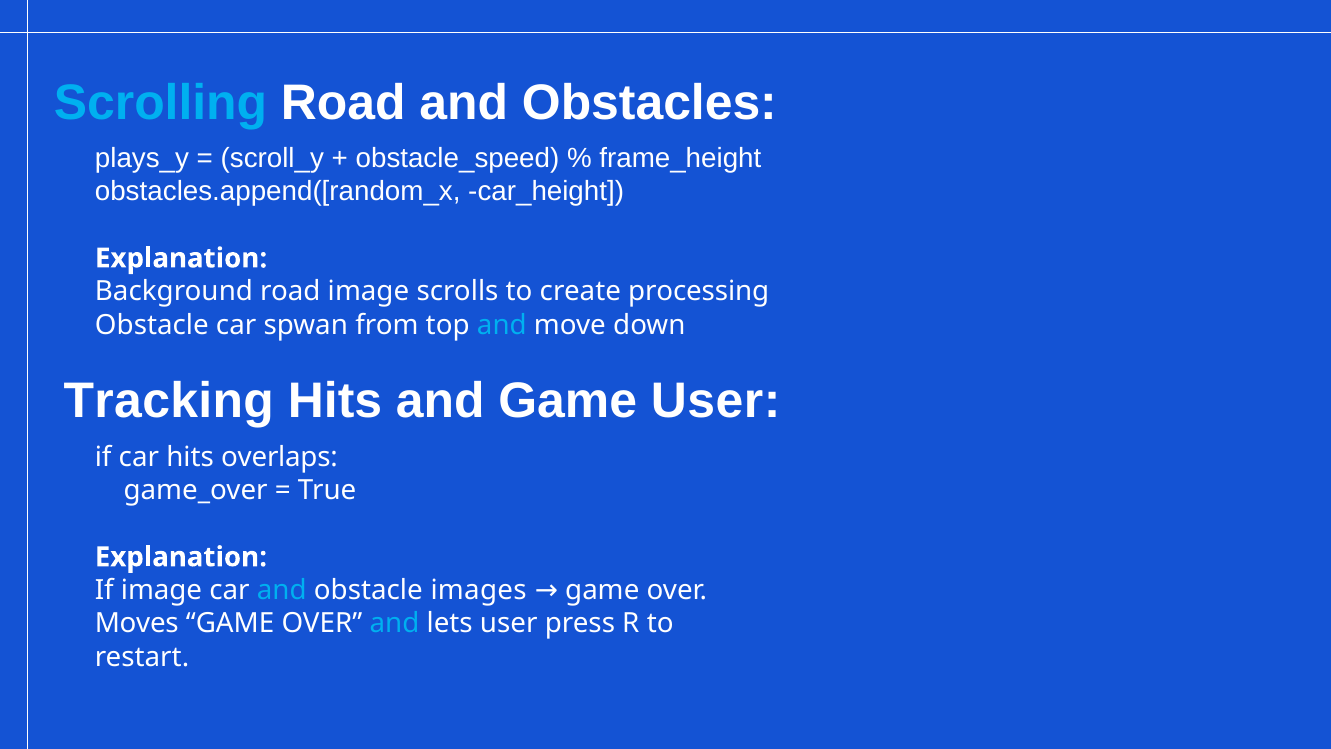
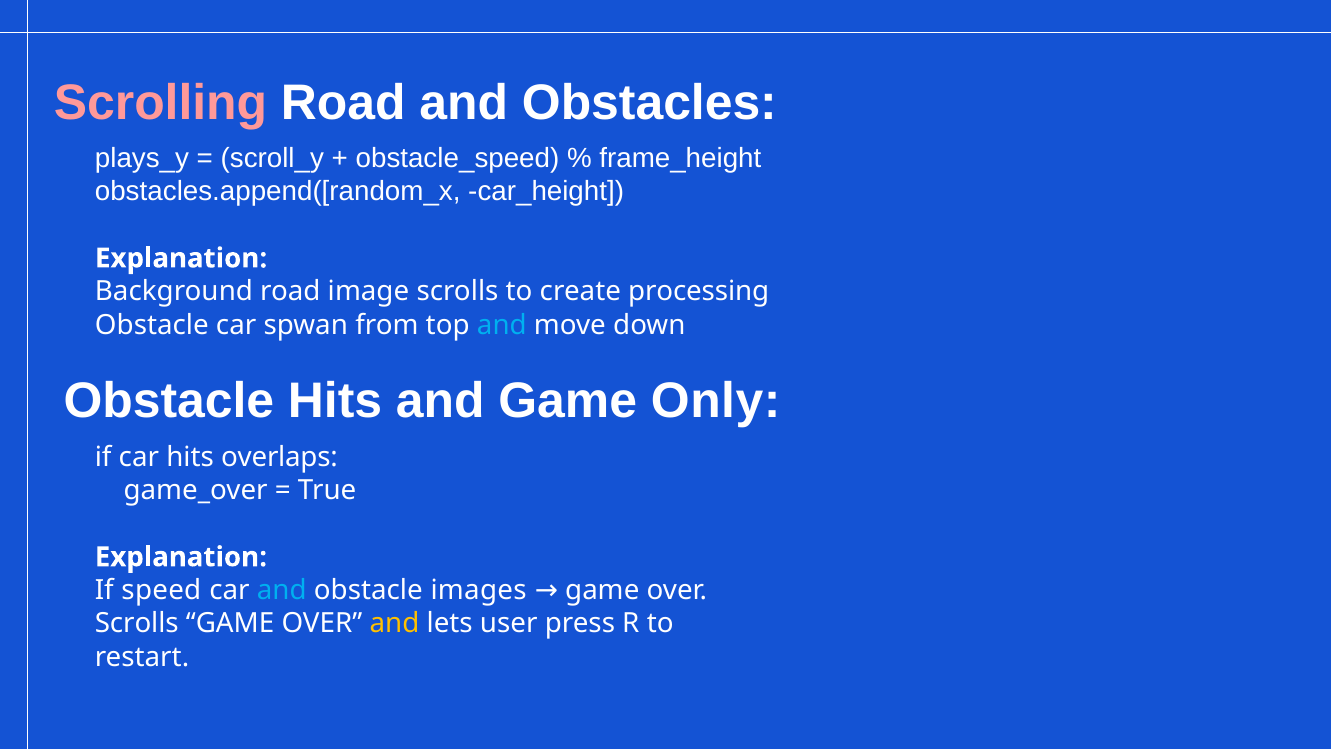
Scrolling colour: light blue -> pink
Tracking at (169, 401): Tracking -> Obstacle
Game User: User -> Only
If image: image -> speed
Moves at (137, 623): Moves -> Scrolls
and at (394, 623) colour: light blue -> yellow
